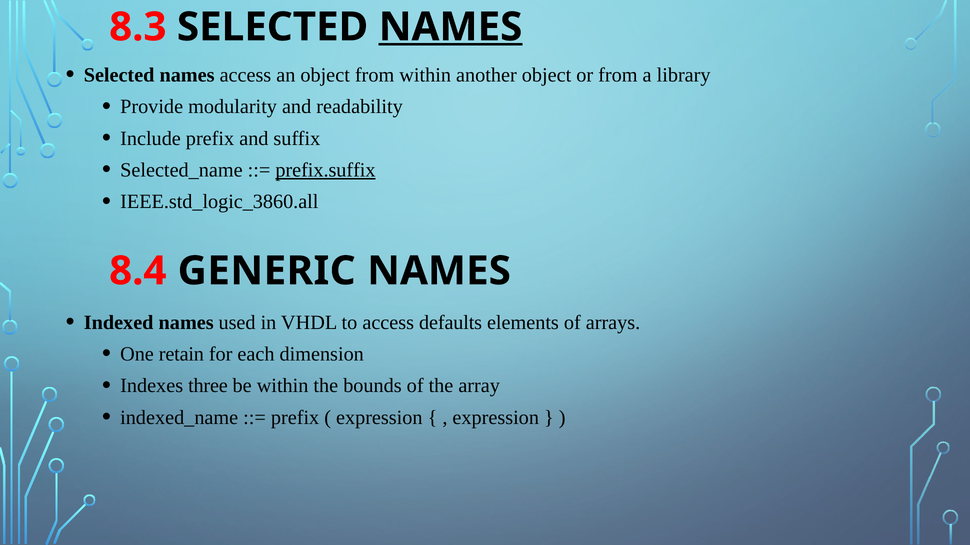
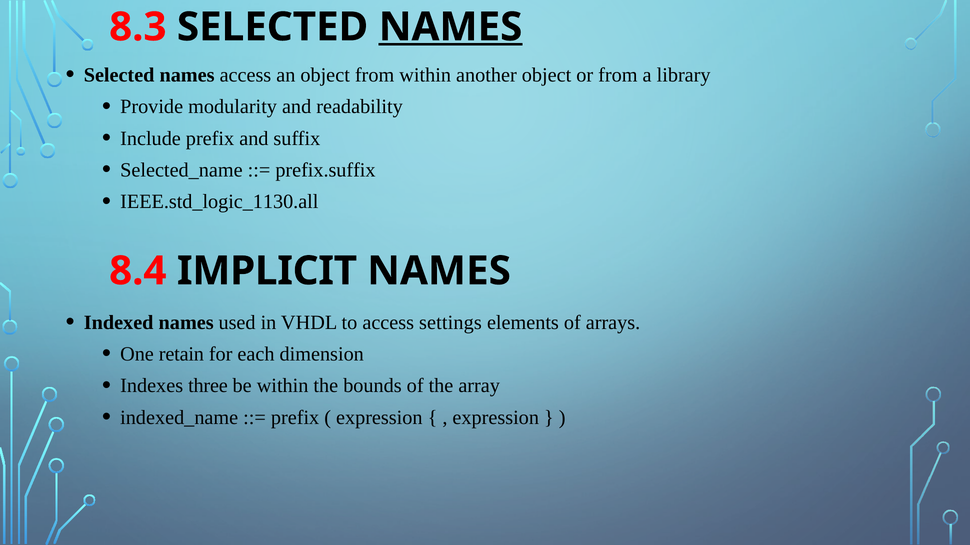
prefix.suffix underline: present -> none
IEEE.std_logic_3860.all: IEEE.std_logic_3860.all -> IEEE.std_logic_1130.all
GENERIC: GENERIC -> IMPLICIT
defaults: defaults -> settings
